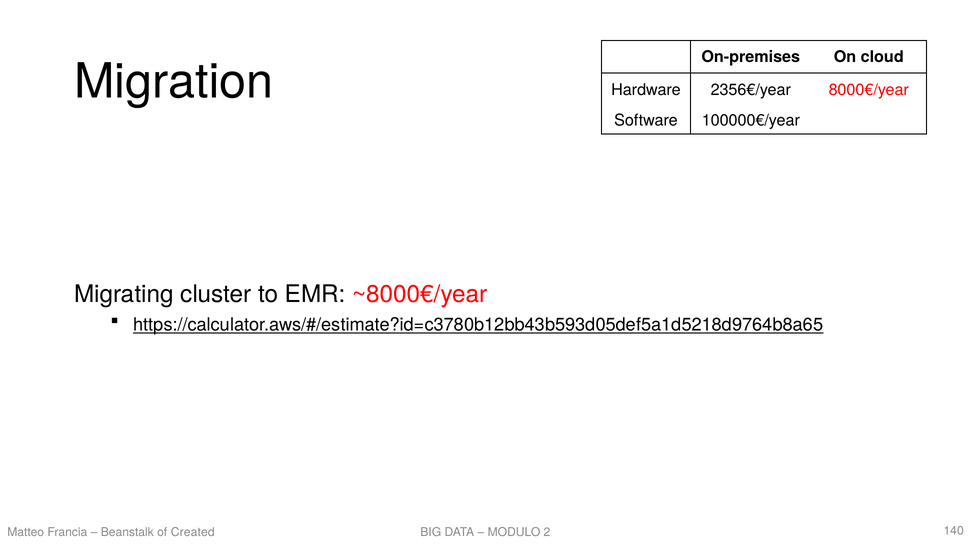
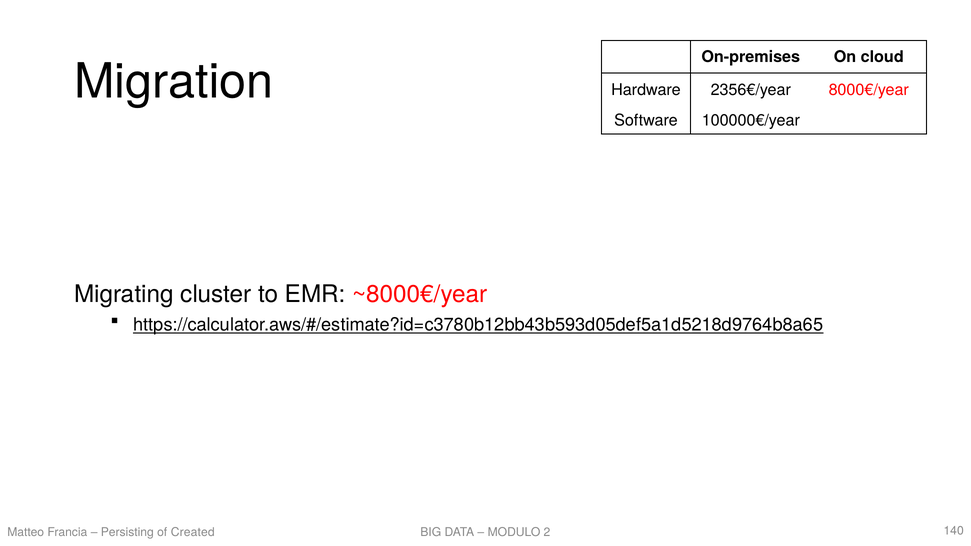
Beanstalk: Beanstalk -> Persisting
